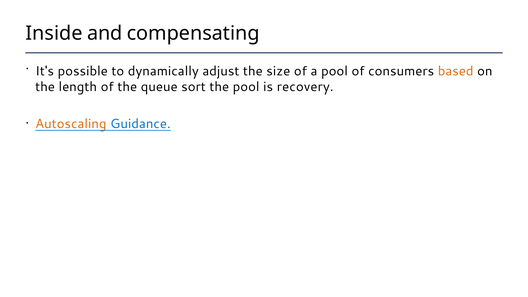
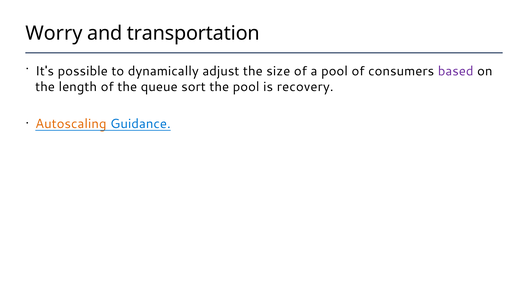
Inside: Inside -> Worry
compensating: compensating -> transportation
based colour: orange -> purple
